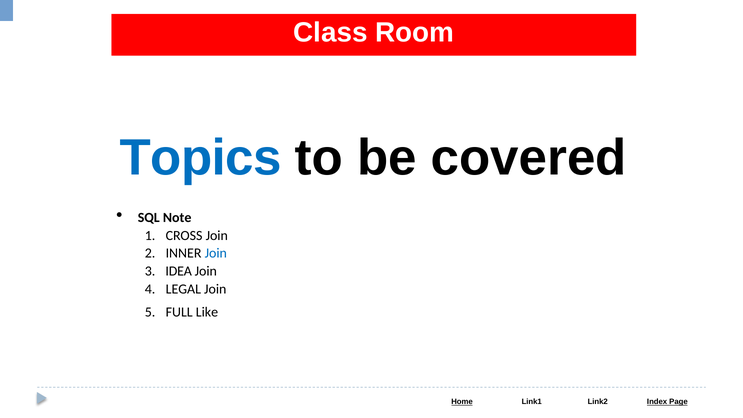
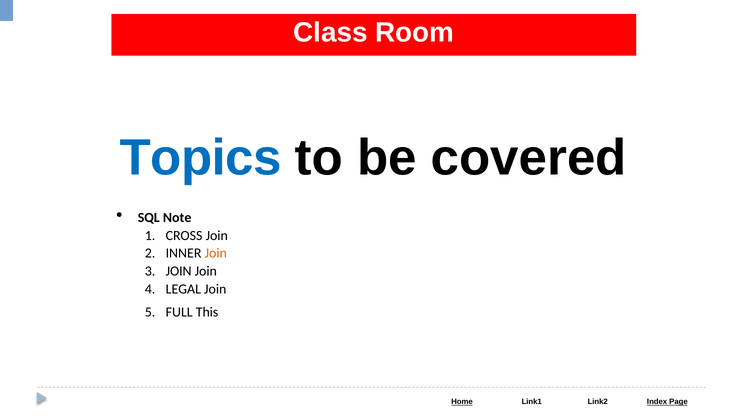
Join at (216, 253) colour: blue -> orange
IDEA at (179, 271): IDEA -> JOIN
Like: Like -> This
